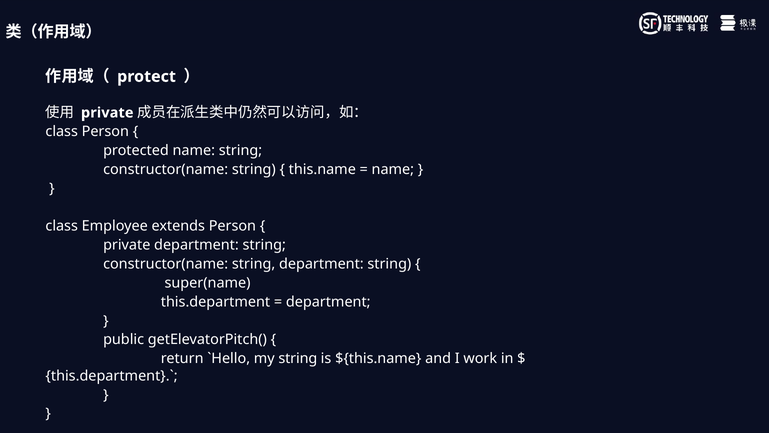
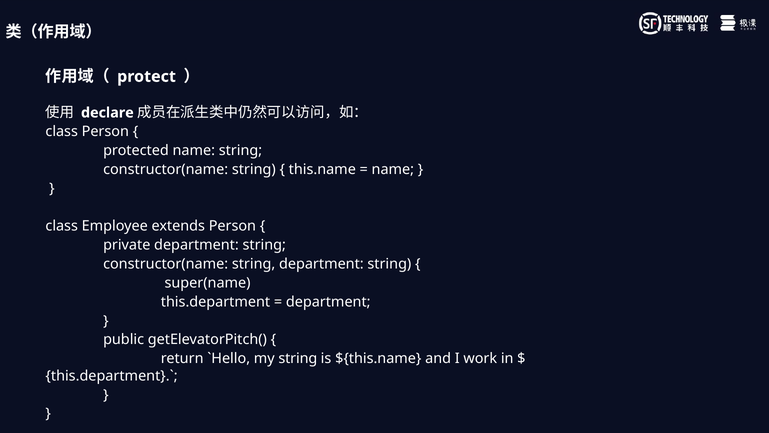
private at (107, 113): private -> declare
